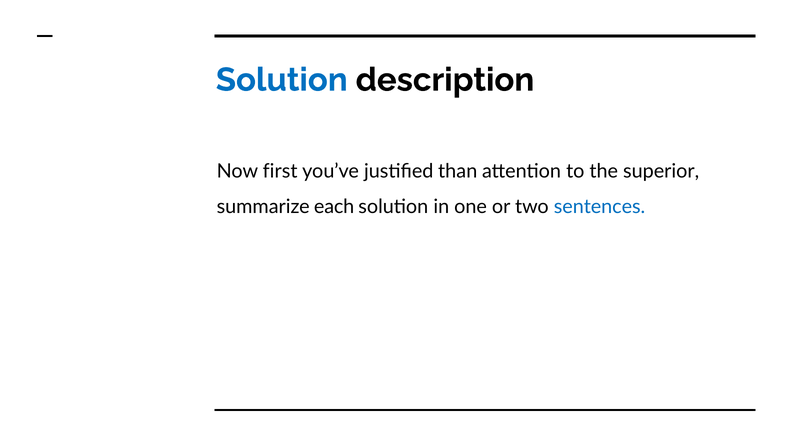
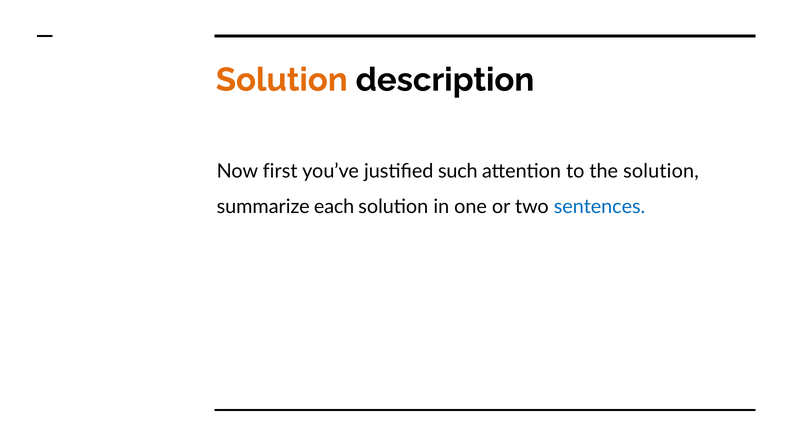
Solution at (282, 80) colour: blue -> orange
than: than -> such
the superior: superior -> solution
